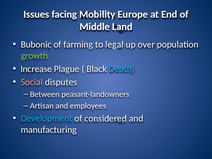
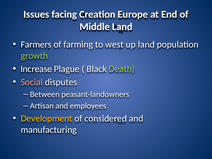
Mobility: Mobility -> Creation
Bubonic: Bubonic -> Farmers
legal: legal -> west
up over: over -> land
Death colour: light blue -> light green
Development colour: light blue -> yellow
